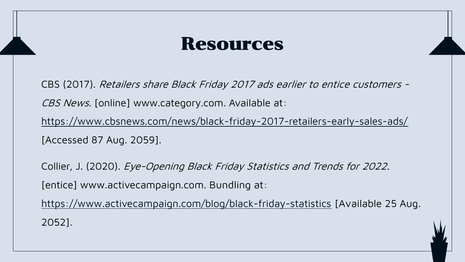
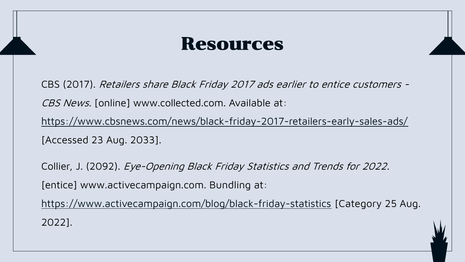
www.category.com: www.category.com -> www.collected.com
87: 87 -> 23
2059: 2059 -> 2033
2020: 2020 -> 2092
https://www.activecampaign.com/blog/black-friday-statistics Available: Available -> Category
2052 at (57, 222): 2052 -> 2022
